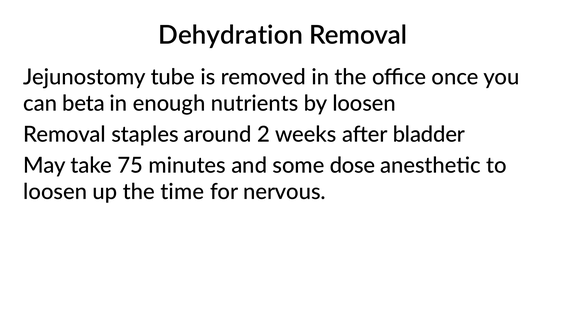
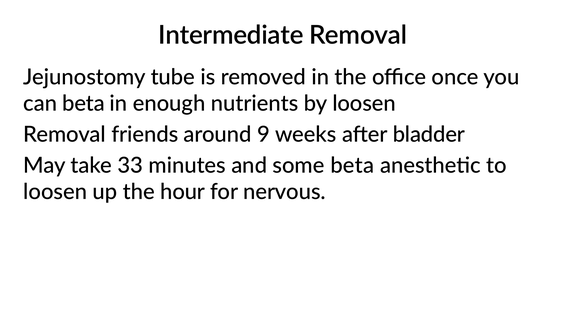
Dehydration: Dehydration -> Intermediate
staples: staples -> friends
2: 2 -> 9
75: 75 -> 33
some dose: dose -> beta
time: time -> hour
